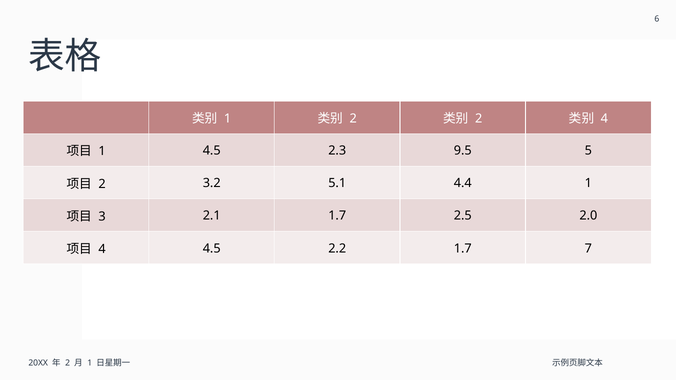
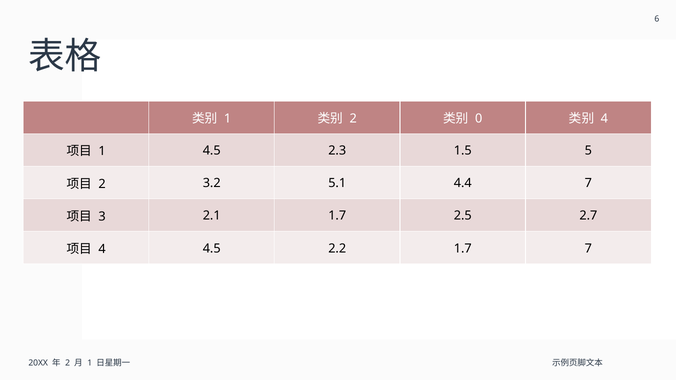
2 at (479, 119): 2 -> 0
9.5: 9.5 -> 1.5
4.4 1: 1 -> 7
2.0: 2.0 -> 2.7
